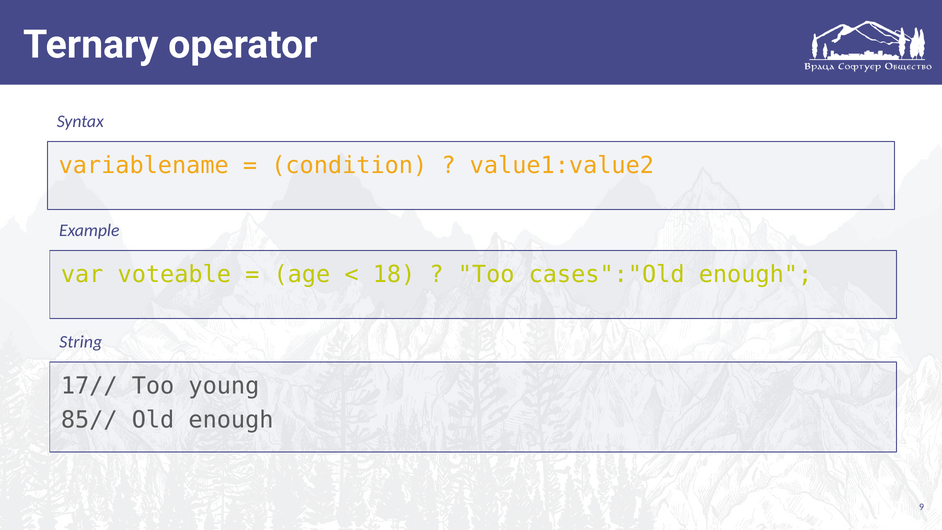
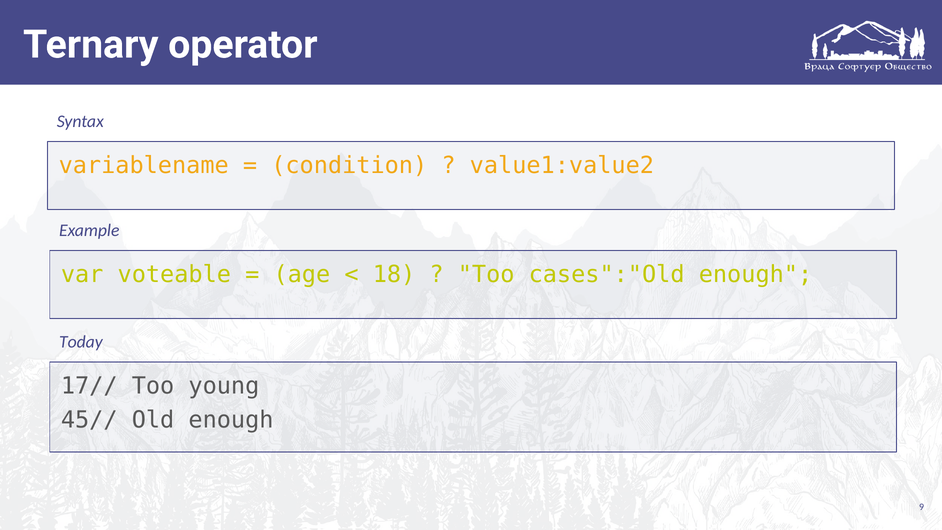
String: String -> Today
85//: 85// -> 45//
